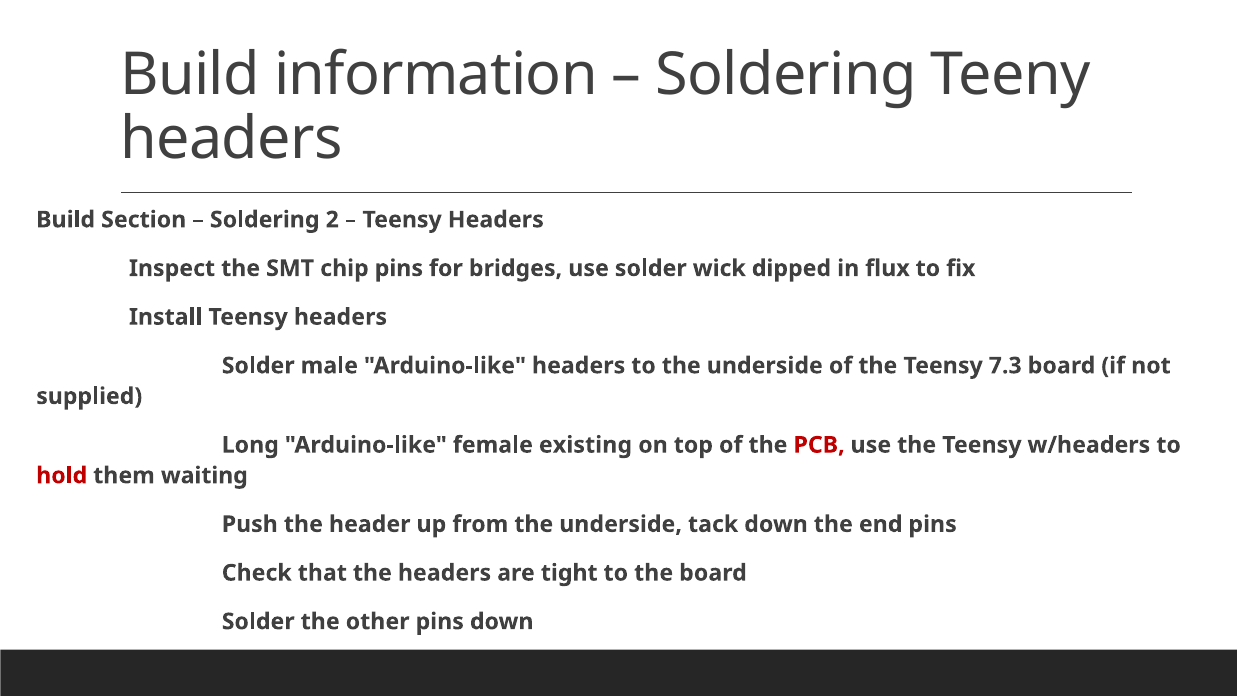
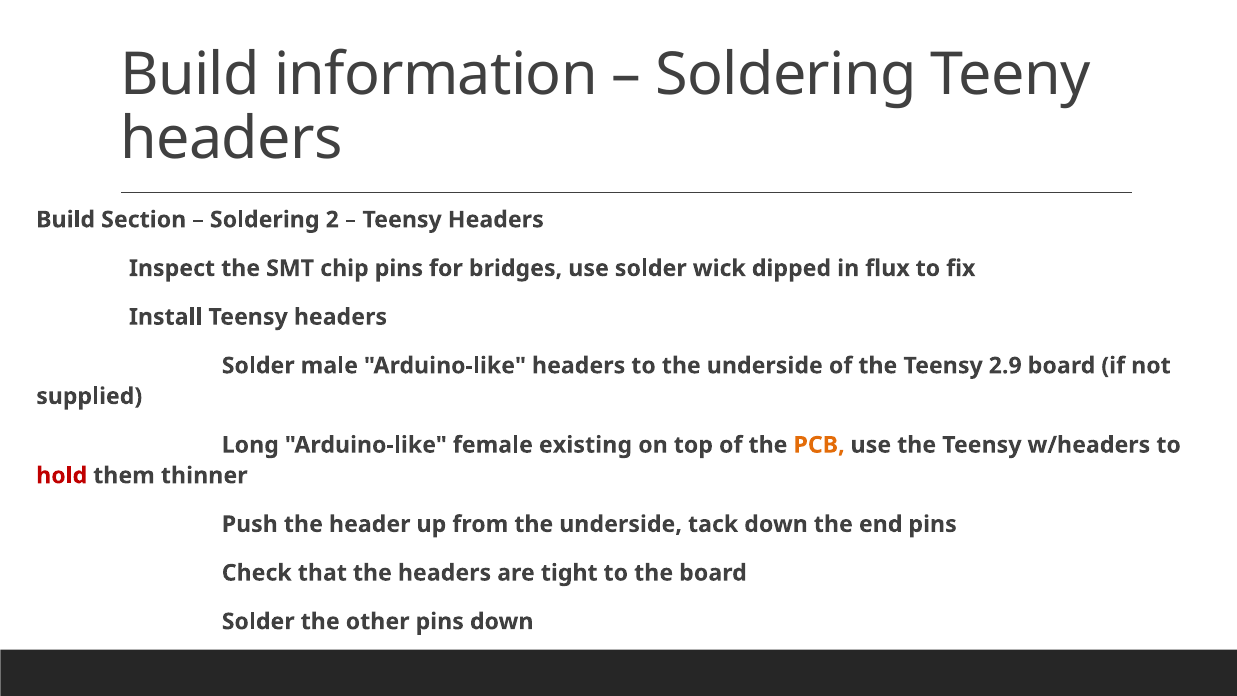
7.3: 7.3 -> 2.9
PCB colour: red -> orange
waiting: waiting -> thinner
